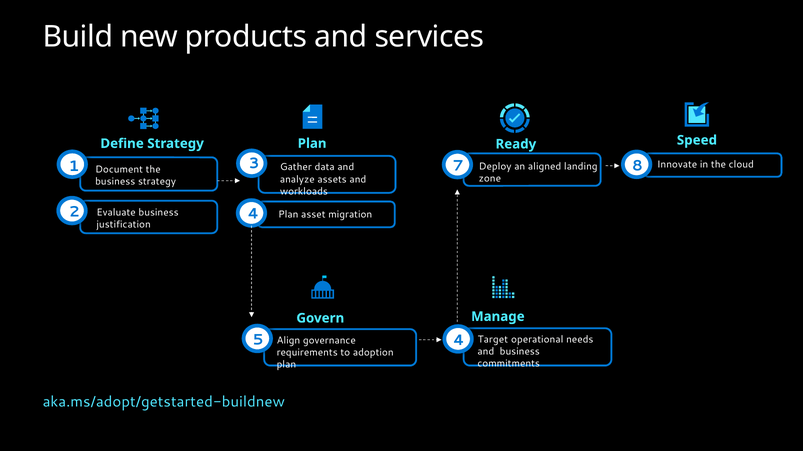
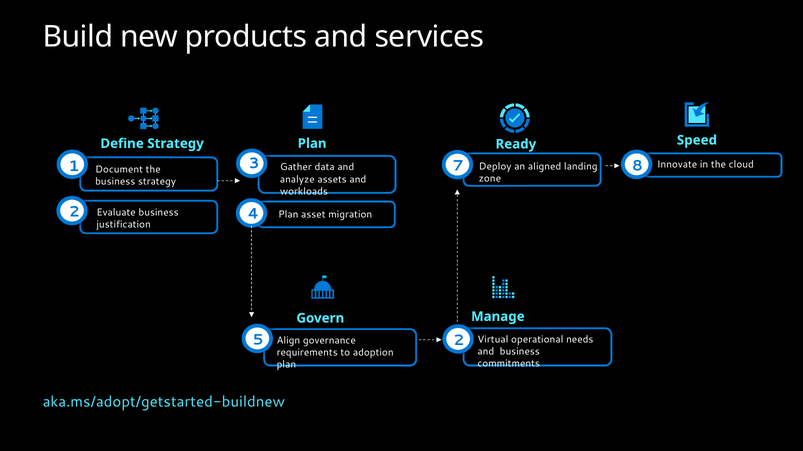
5 4: 4 -> 2
Target: Target -> Virtual
